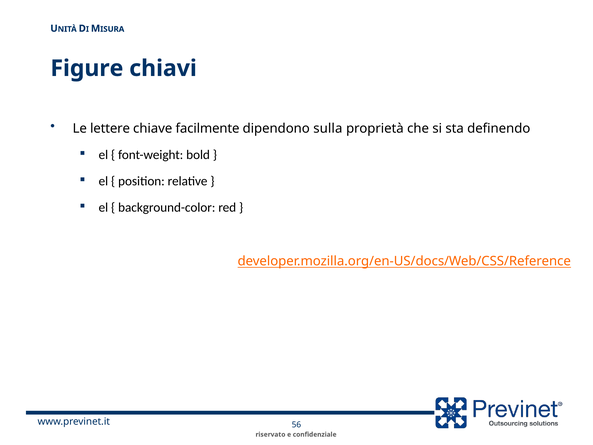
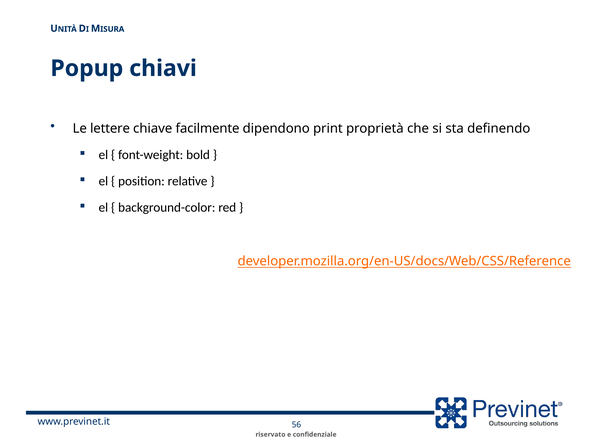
Figure: Figure -> Popup
sulla: sulla -> print
